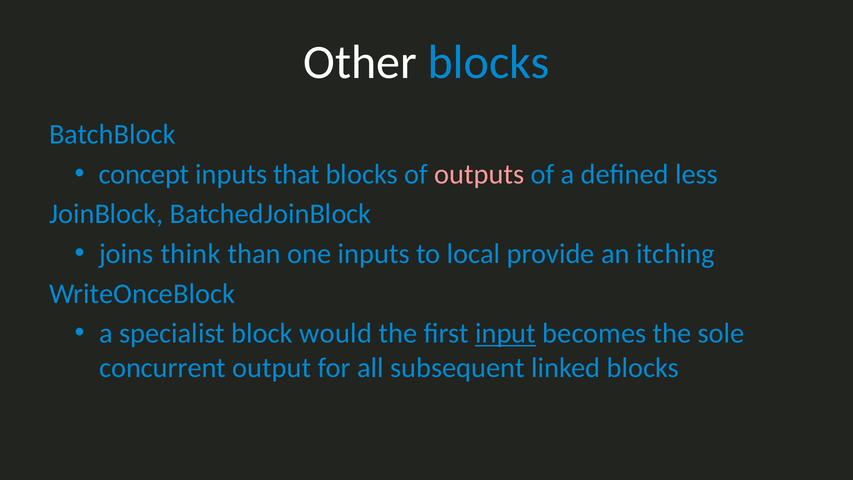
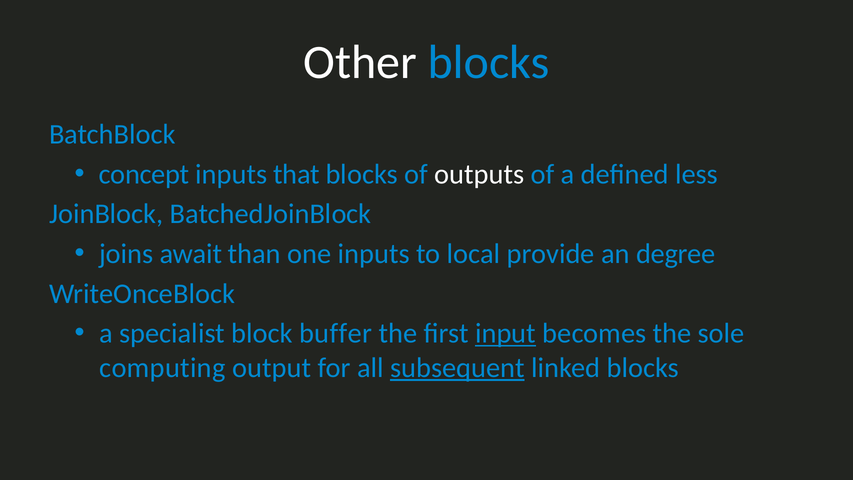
outputs colour: pink -> white
think: think -> await
itching: itching -> degree
would: would -> buffer
concurrent: concurrent -> computing
subsequent underline: none -> present
